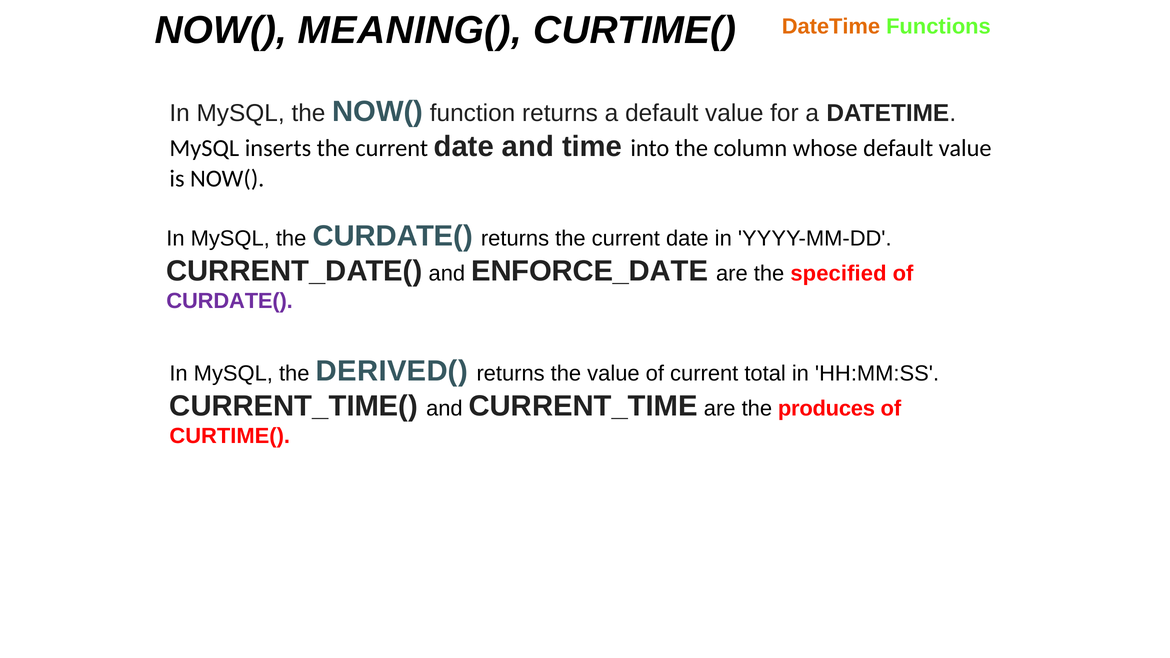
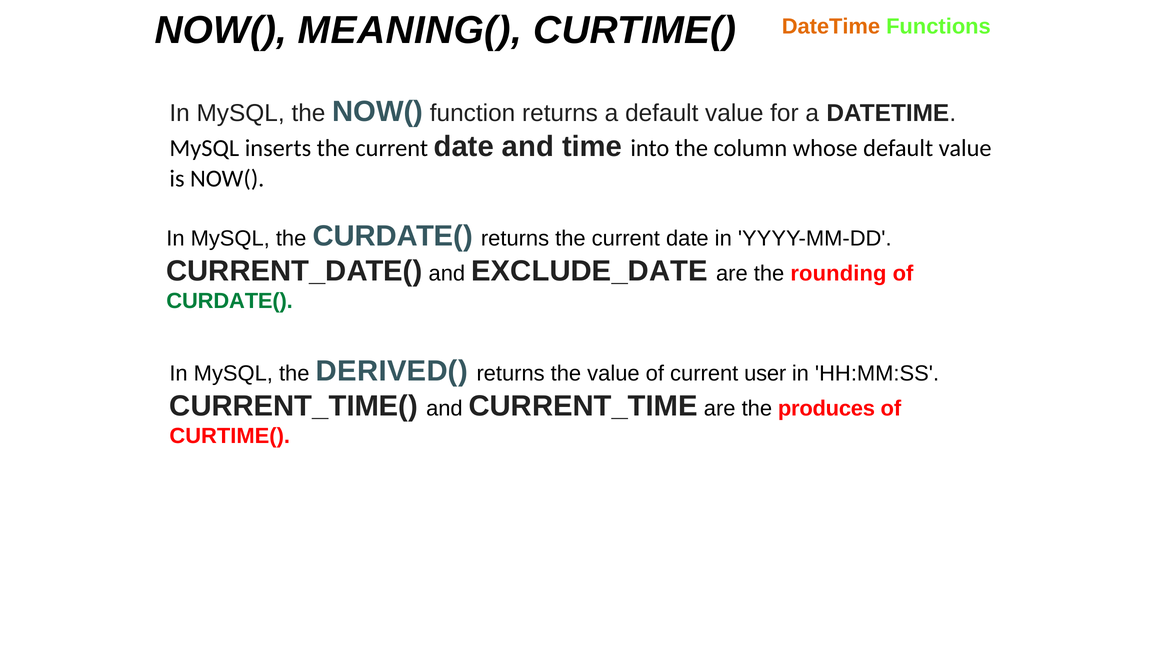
ENFORCE_DATE: ENFORCE_DATE -> EXCLUDE_DATE
specified: specified -> rounding
CURDATE( at (230, 301) colour: purple -> green
total: total -> user
